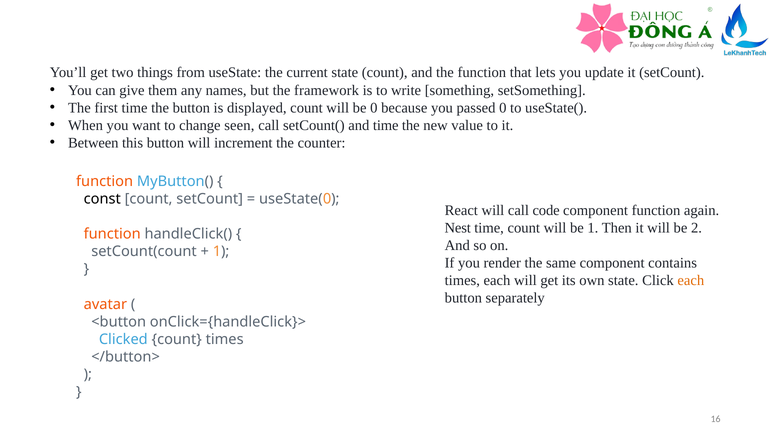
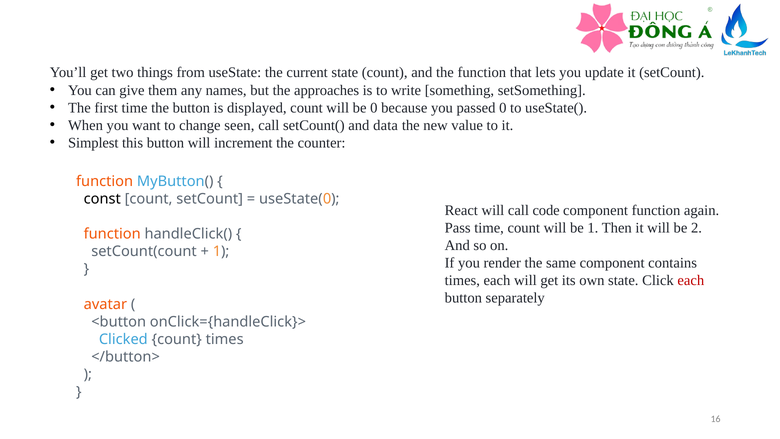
framework: framework -> approaches
and time: time -> data
Between: Between -> Simplest
Nest: Nest -> Pass
each at (691, 280) colour: orange -> red
